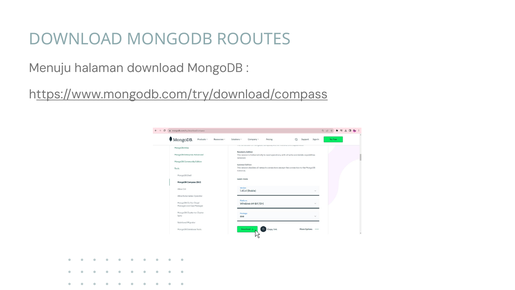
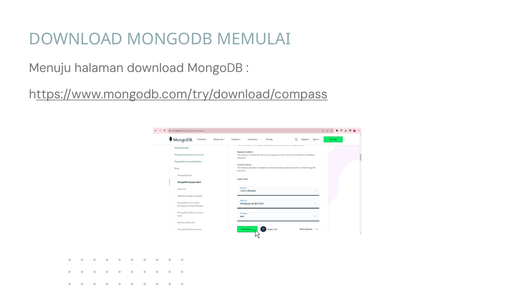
ROOUTES: ROOUTES -> MEMULAI
